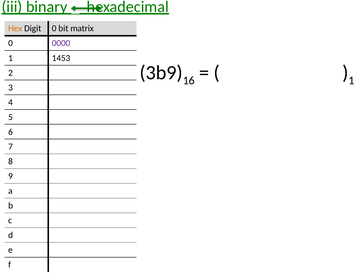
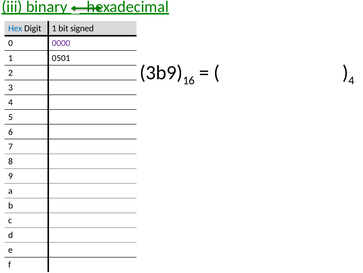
Hex colour: orange -> blue
Digit 0: 0 -> 1
matrix: matrix -> signed
1453: 1453 -> 0501
1 at (351, 80): 1 -> 4
